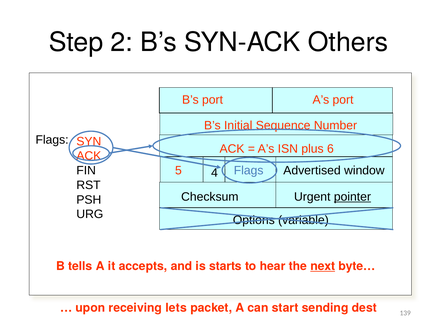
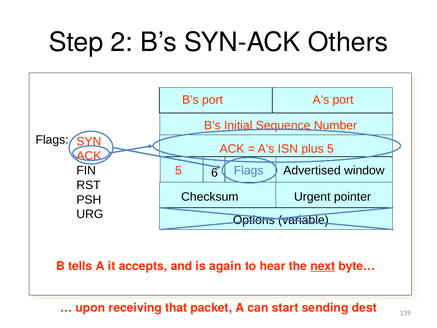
plus 6: 6 -> 5
4: 4 -> 6
pointer underline: present -> none
starts: starts -> again
lets: lets -> that
